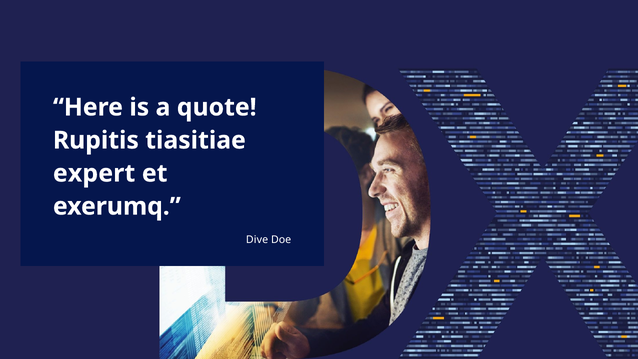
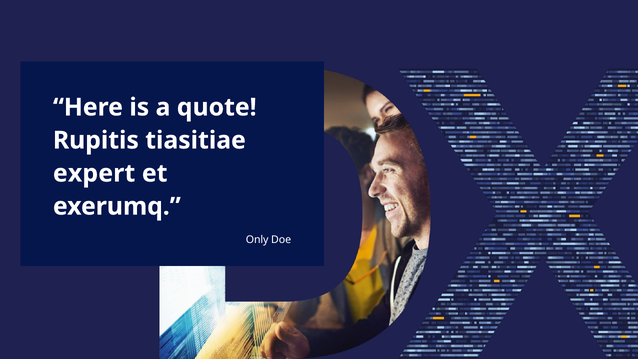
Dive: Dive -> Only
